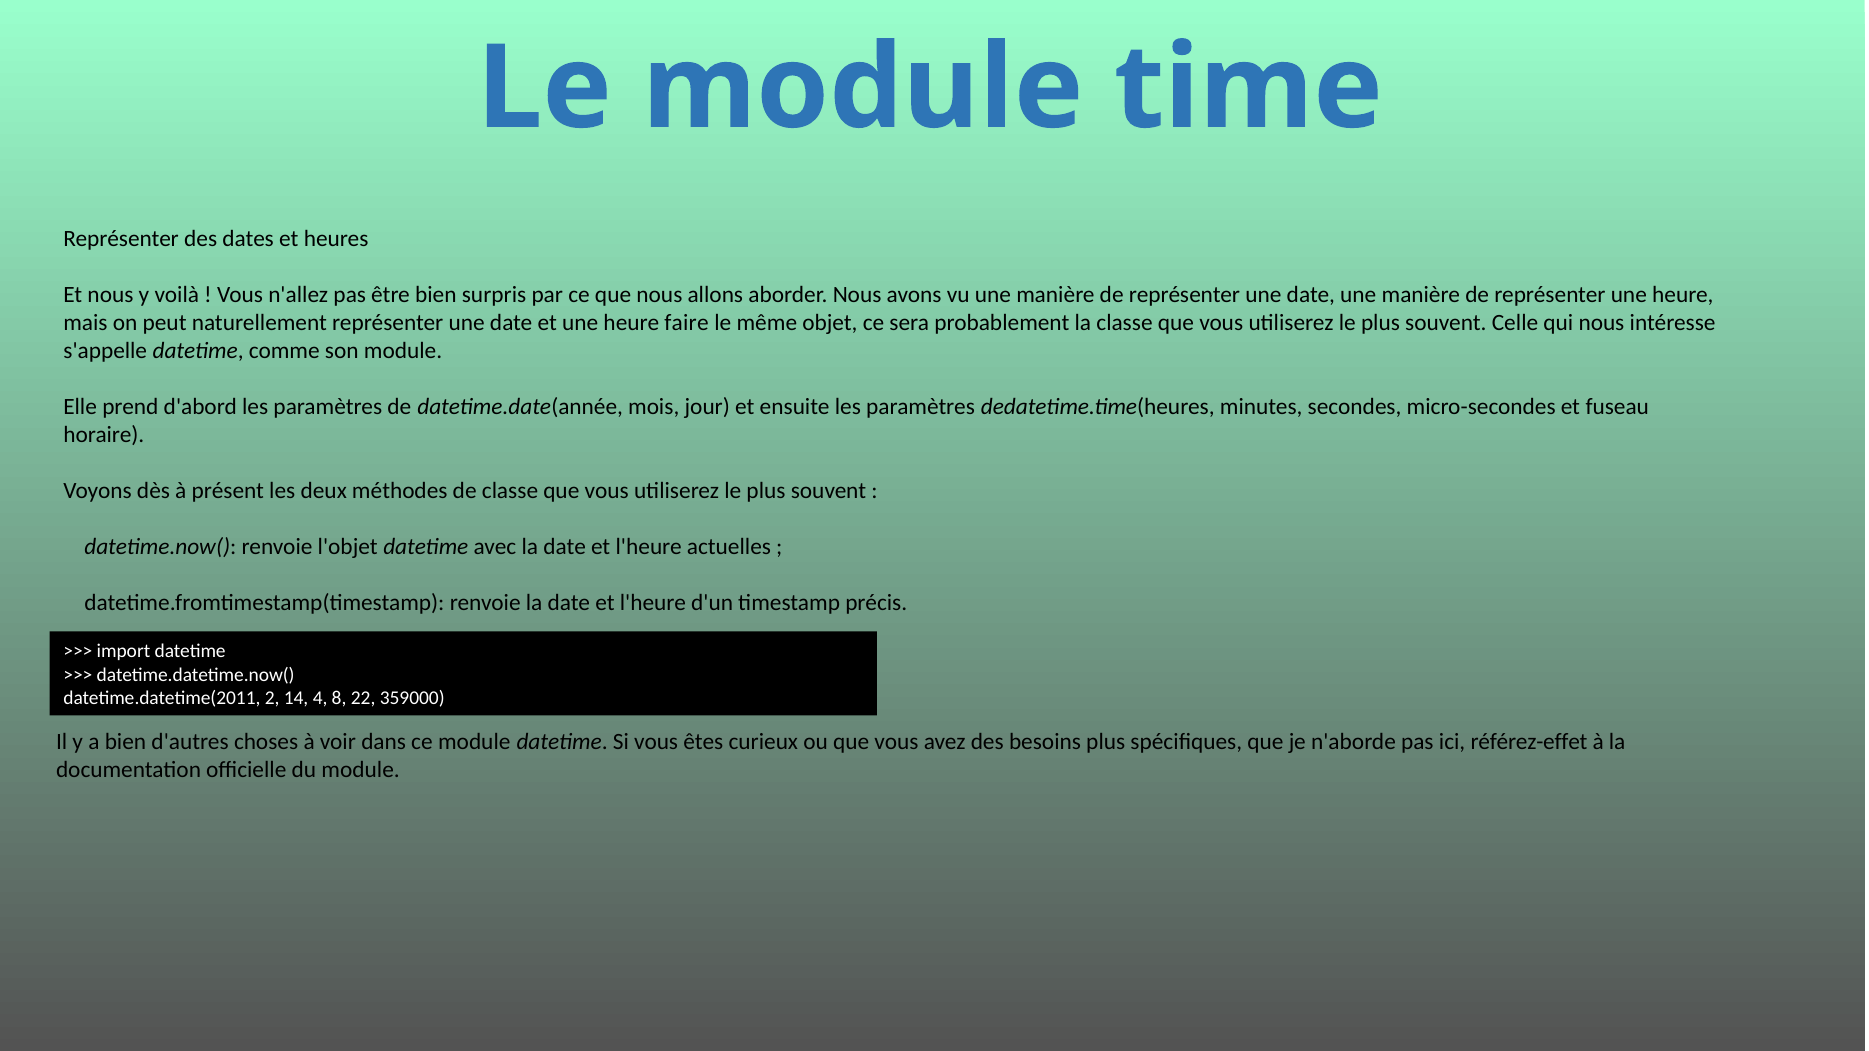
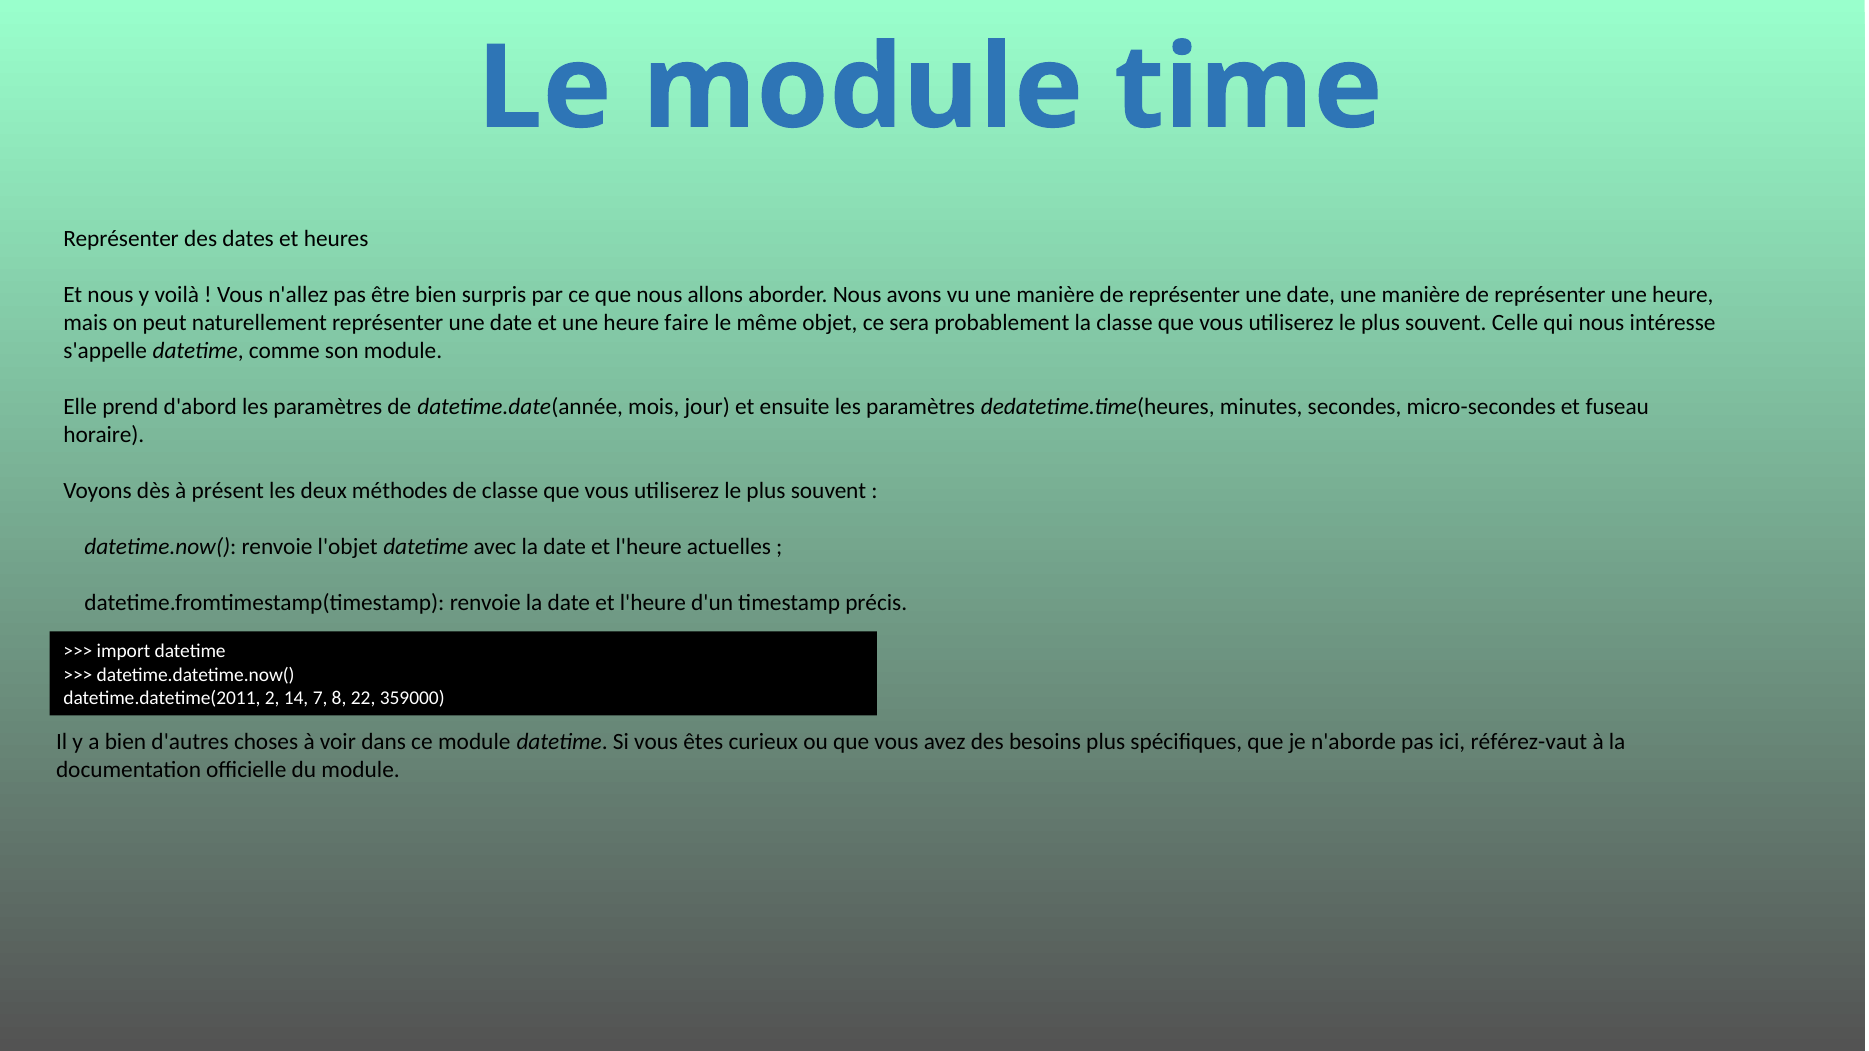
4: 4 -> 7
référez-effet: référez-effet -> référez-vaut
